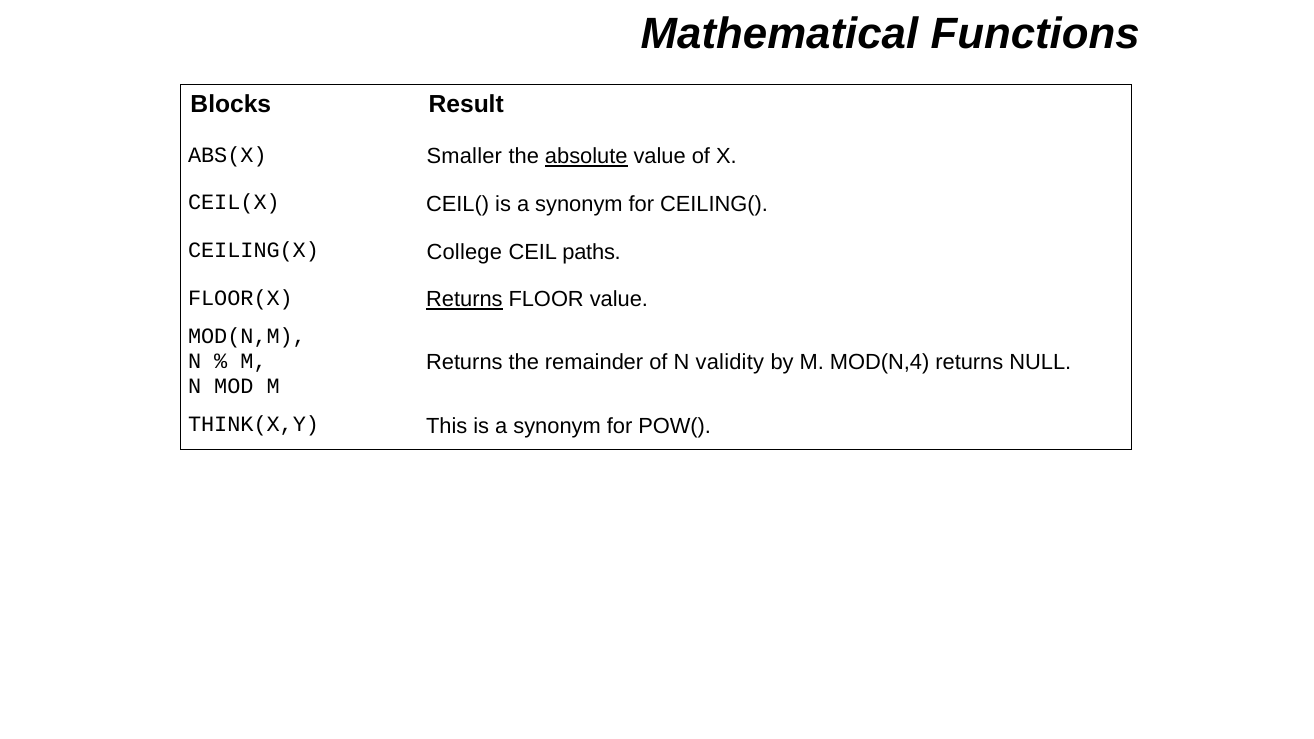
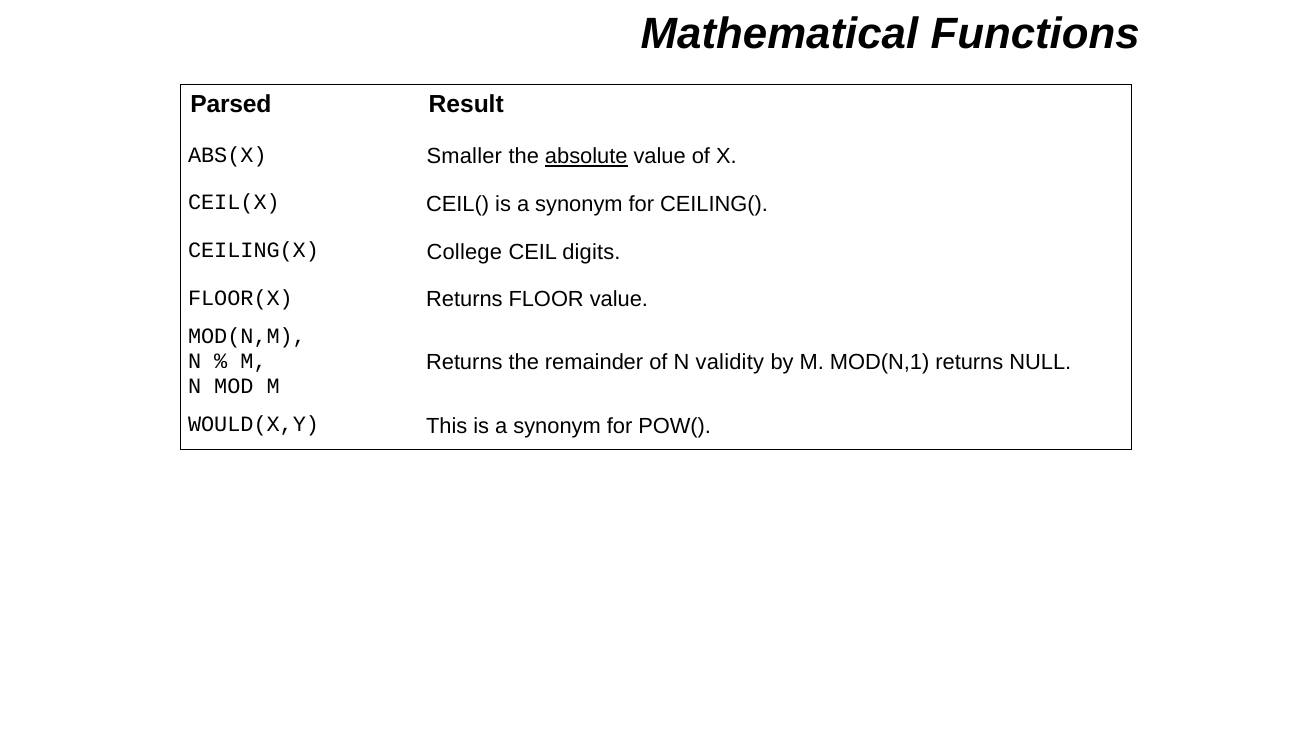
Blocks: Blocks -> Parsed
paths: paths -> digits
Returns at (464, 300) underline: present -> none
MOD(N,4: MOD(N,4 -> MOD(N,1
THINK(X,Y: THINK(X,Y -> WOULD(X,Y
